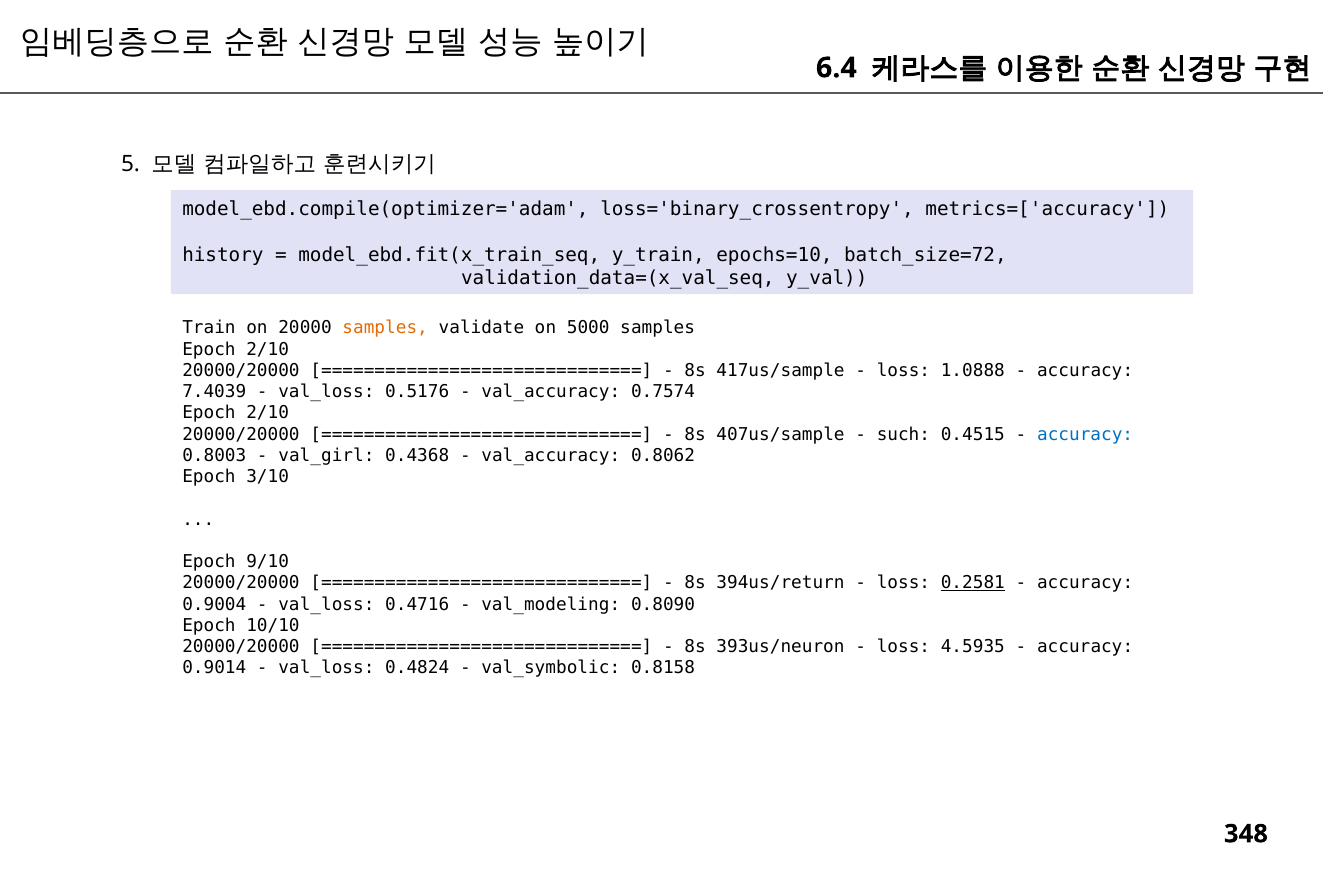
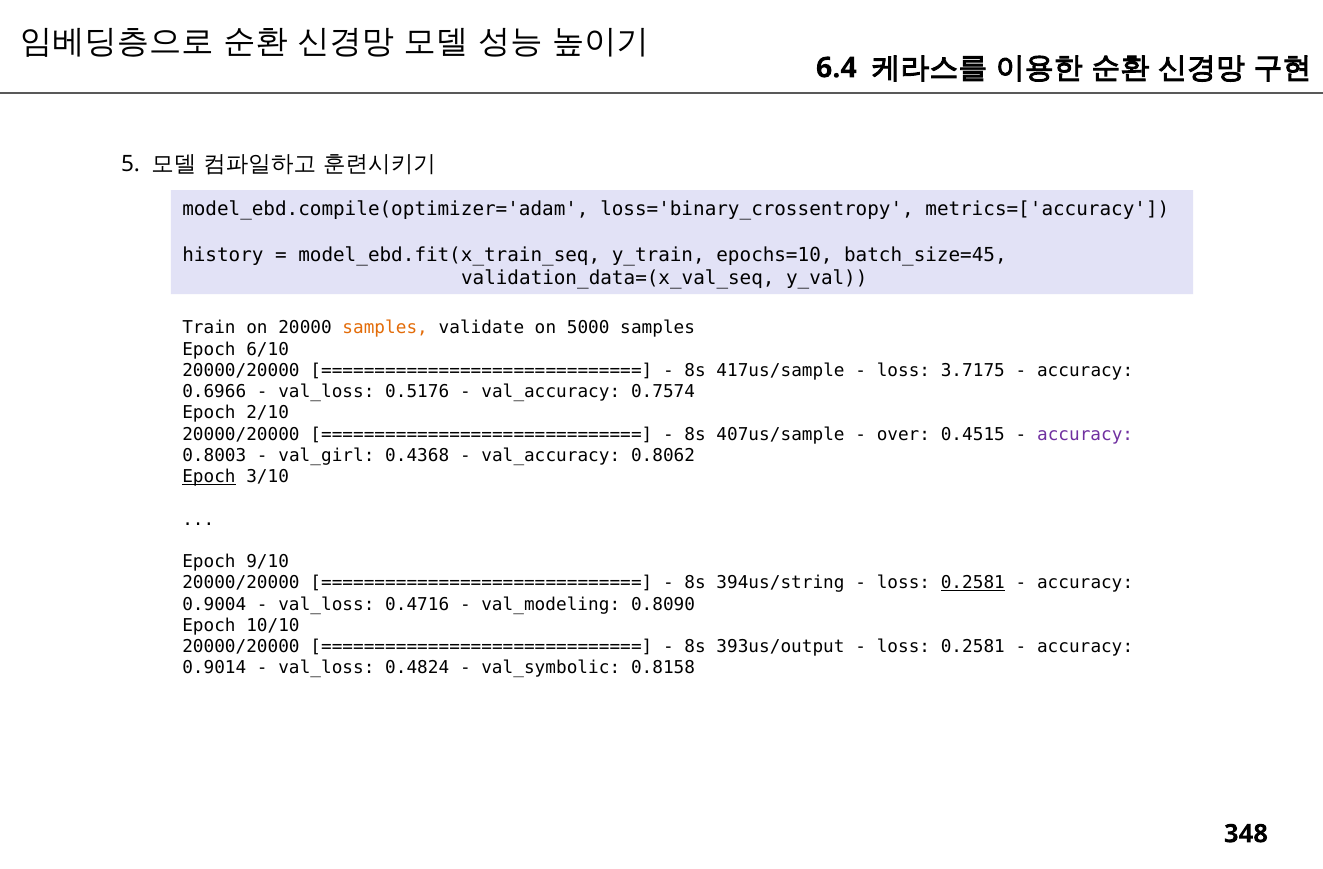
batch_size=72: batch_size=72 -> batch_size=45
2/10 at (268, 349): 2/10 -> 6/10
1.0888: 1.0888 -> 3.7175
7.4039: 7.4039 -> 0.6966
such: such -> over
accuracy at (1085, 434) colour: blue -> purple
Epoch at (209, 477) underline: none -> present
394us/return: 394us/return -> 394us/string
393us/neuron: 393us/neuron -> 393us/output
4.5935 at (973, 647): 4.5935 -> 0.2581
